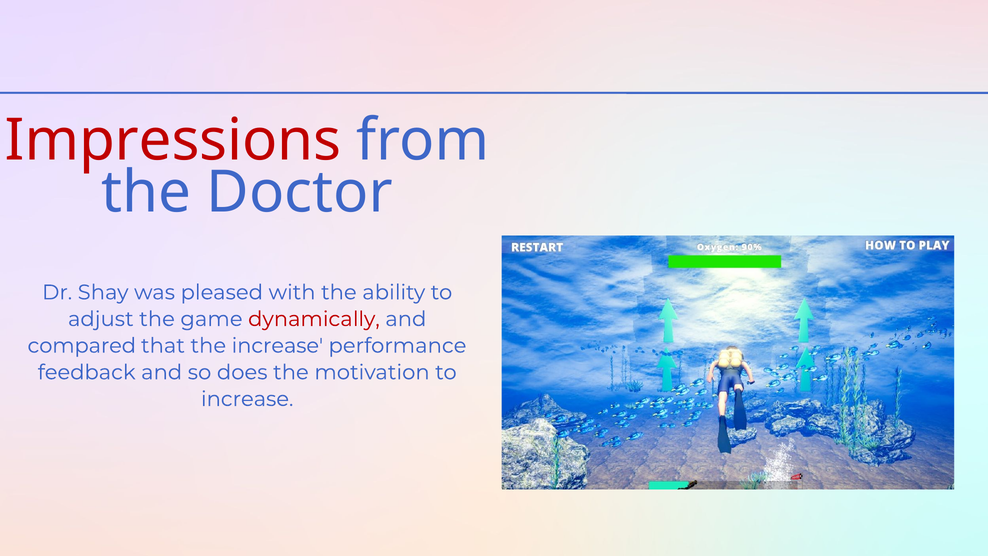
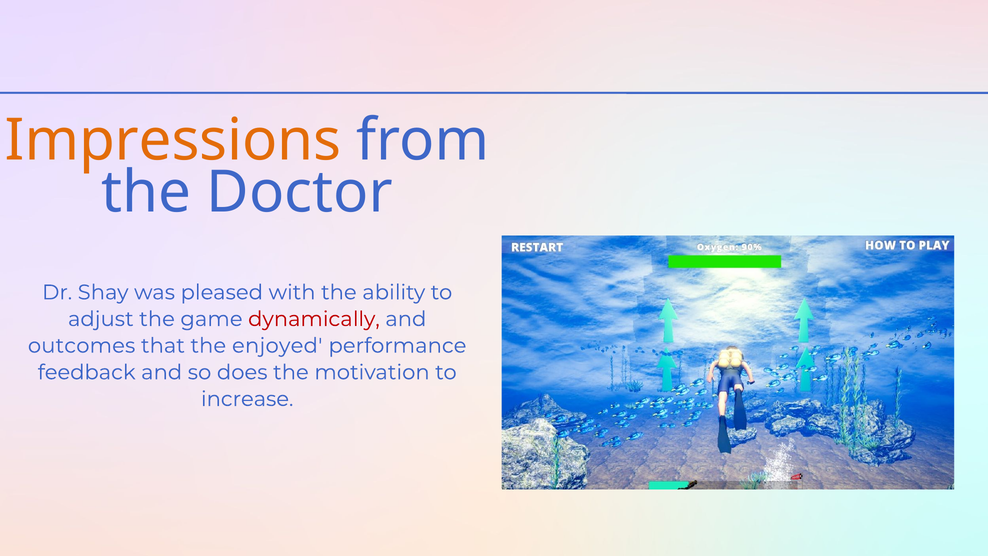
Impressions colour: red -> orange
compared: compared -> outcomes
the increase: increase -> enjoyed
